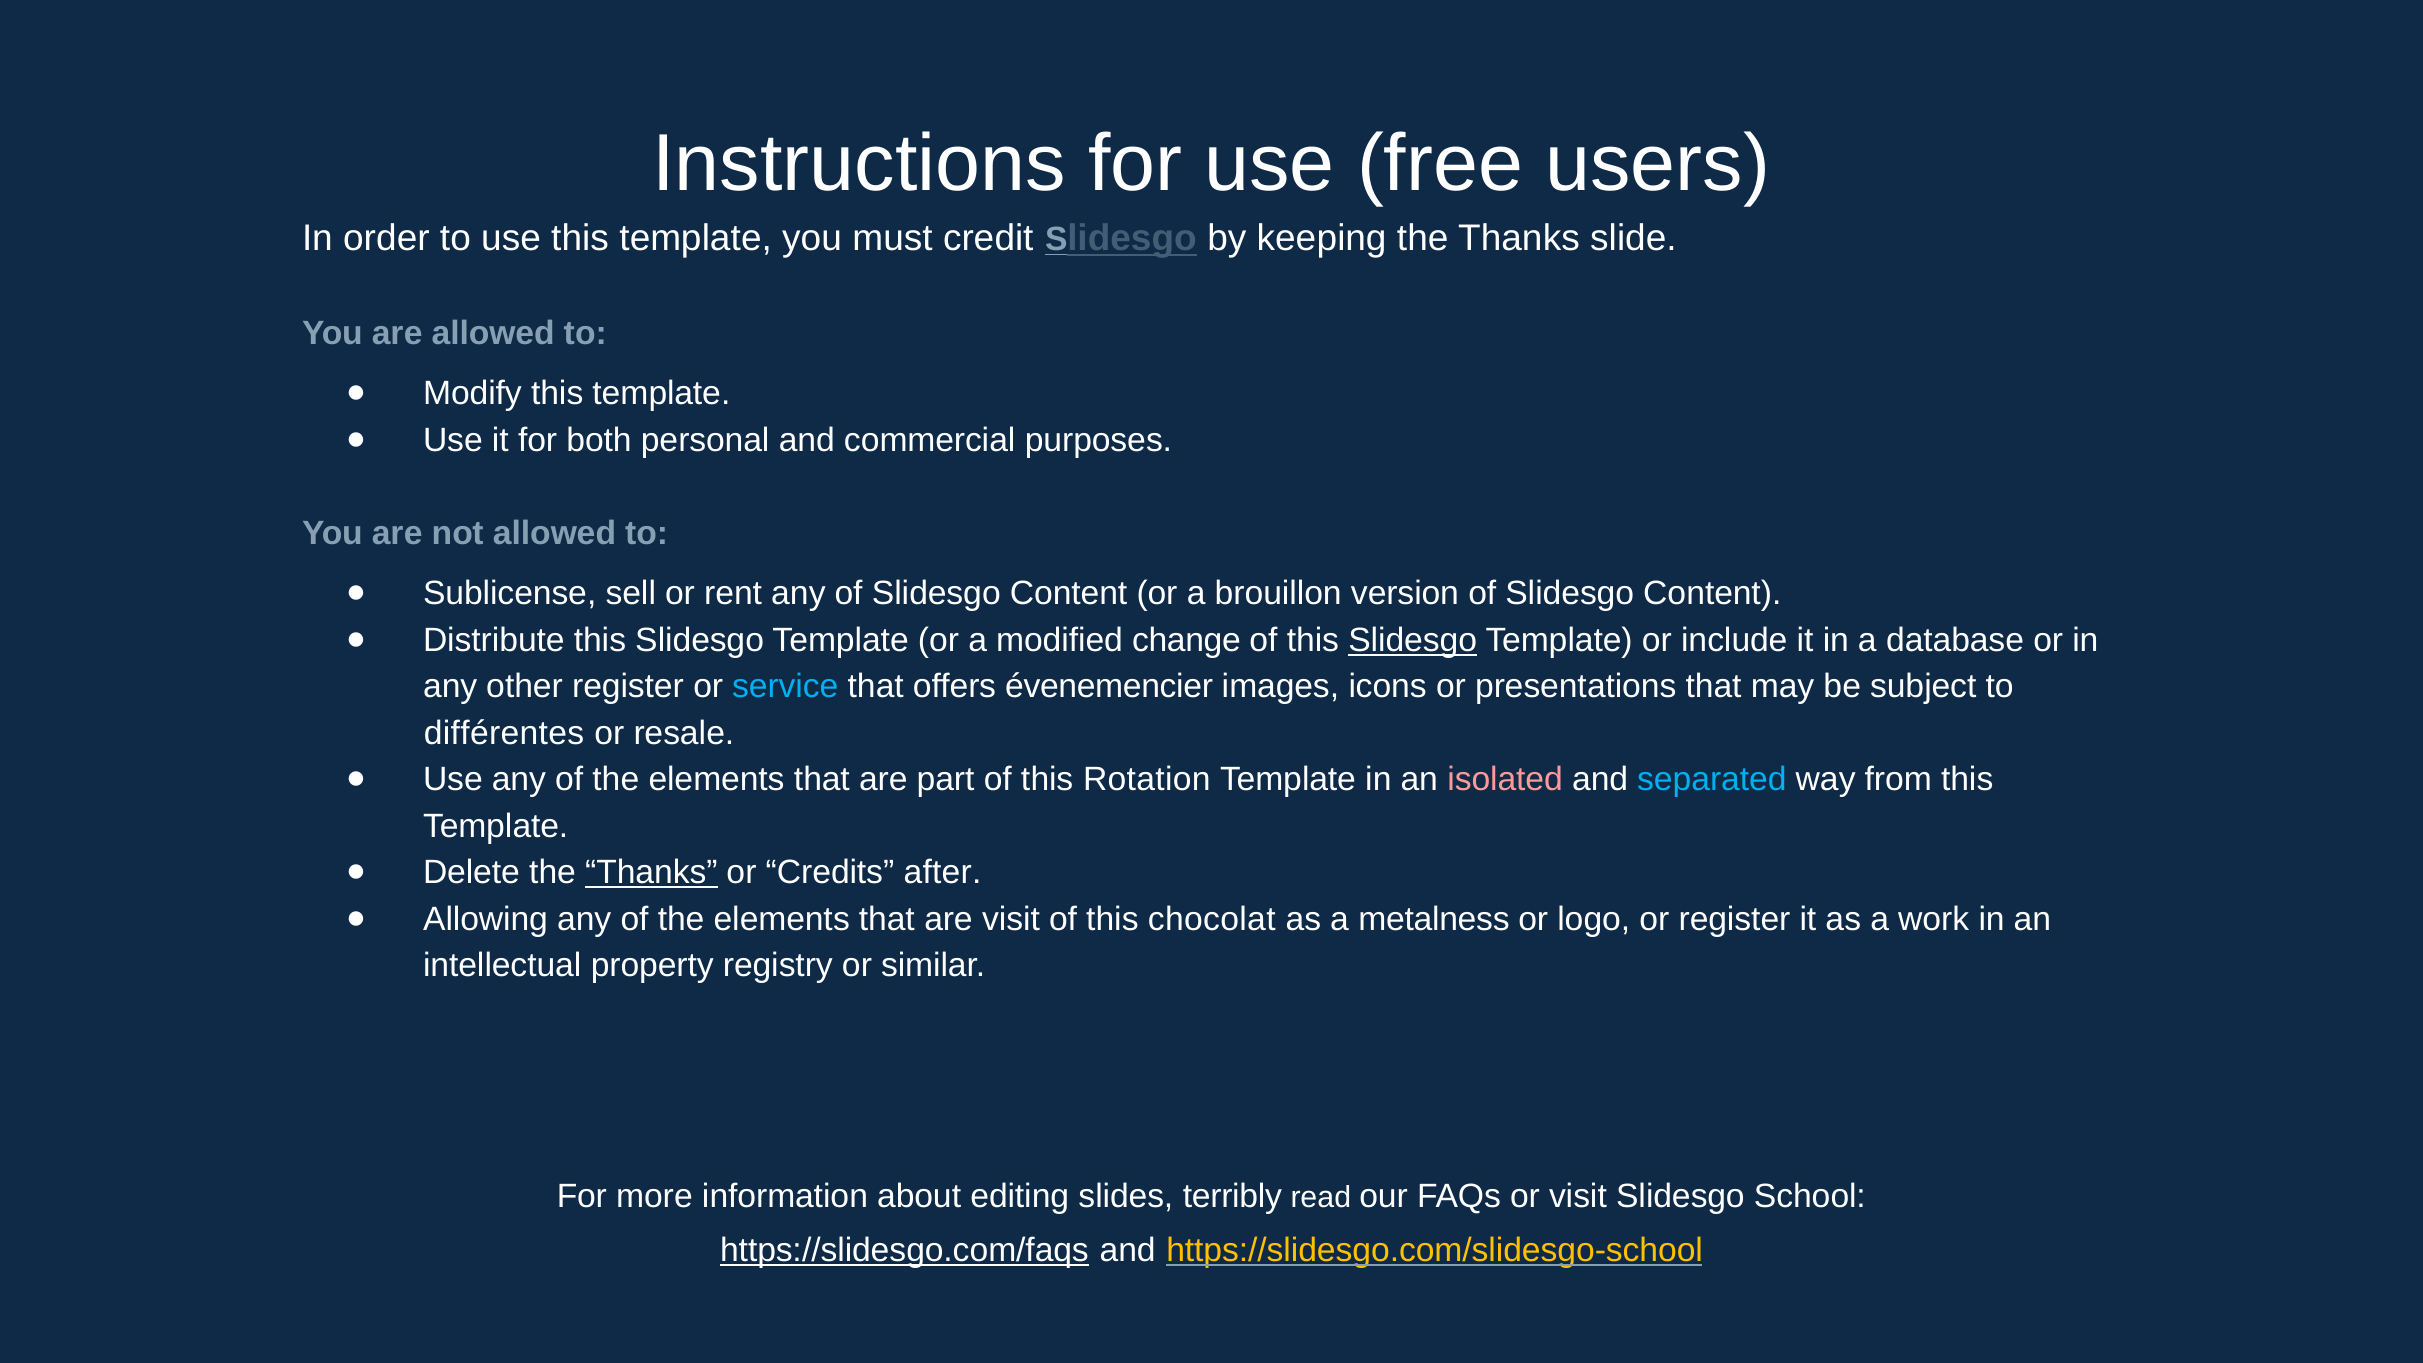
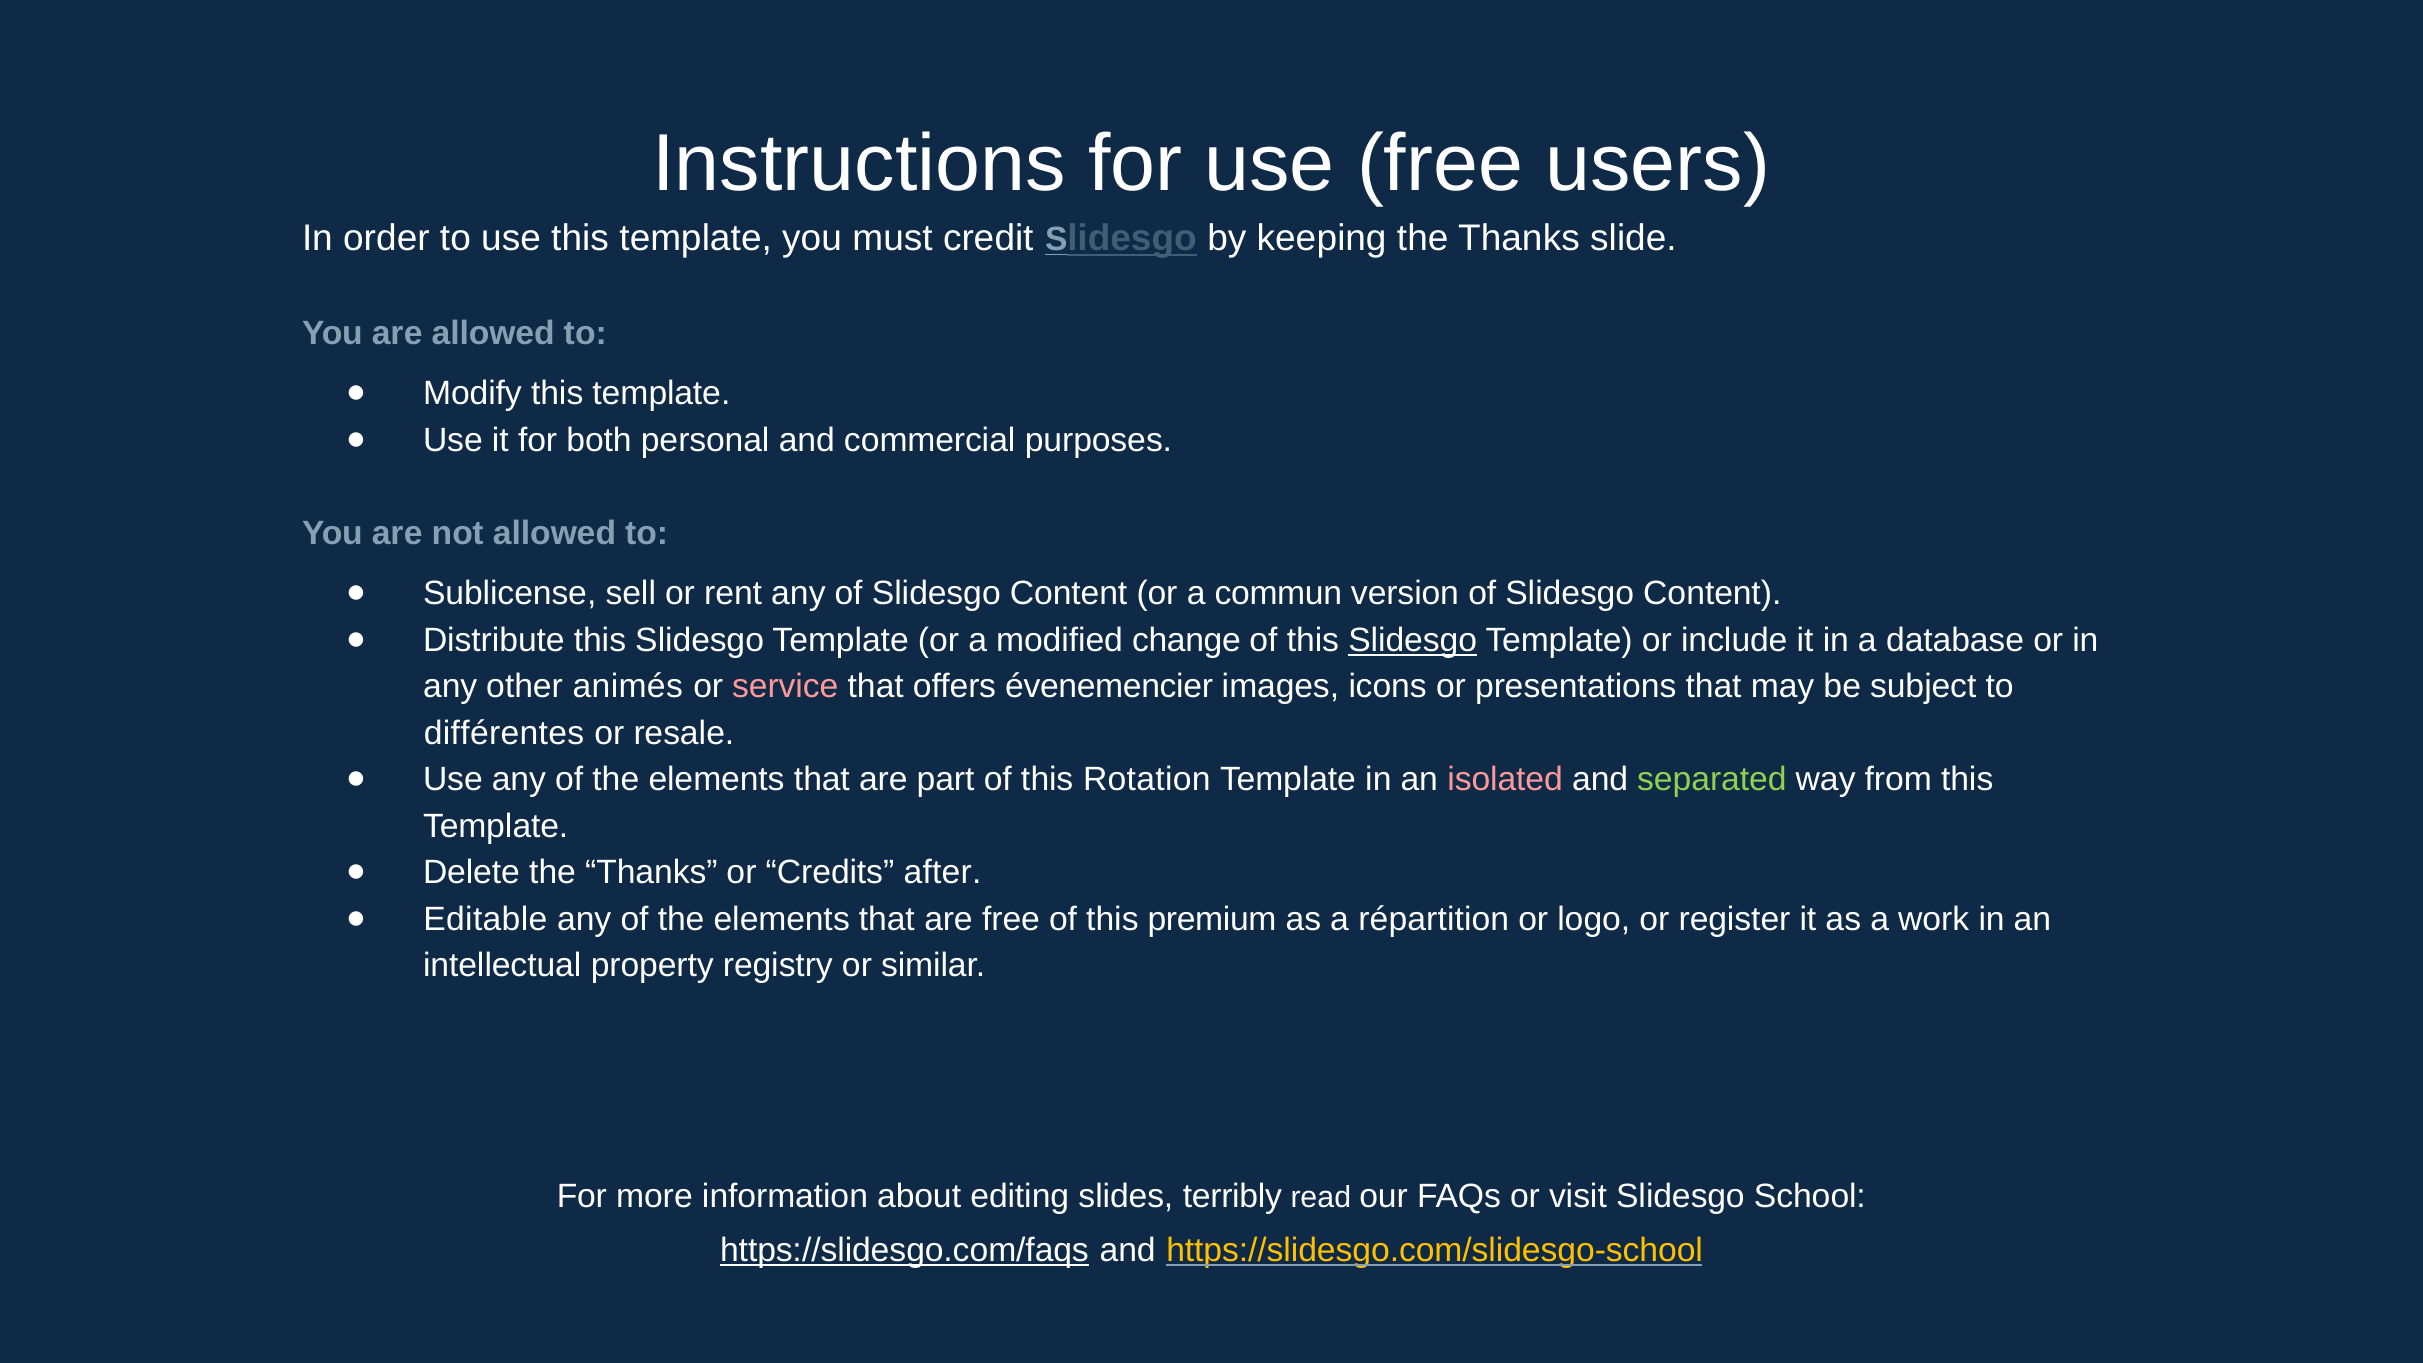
brouillon: brouillon -> commun
other register: register -> animés
service colour: light blue -> pink
separated colour: light blue -> light green
Thanks at (651, 872) underline: present -> none
Allowing: Allowing -> Editable
are visit: visit -> free
chocolat: chocolat -> premium
metalness: metalness -> répartition
